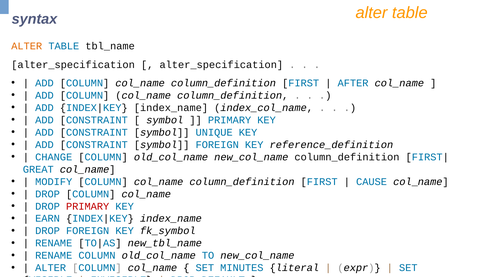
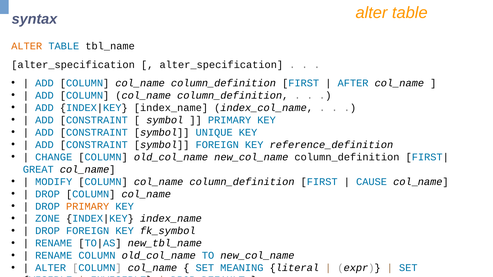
PRIMARY at (88, 207) colour: red -> orange
EARN: EARN -> ZONE
MINUTES: MINUTES -> MEANING
